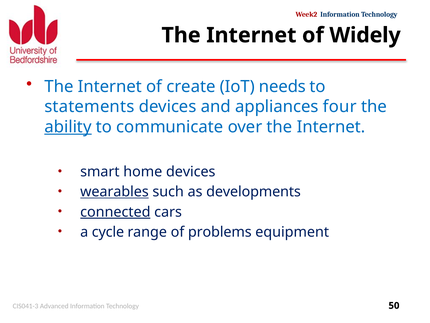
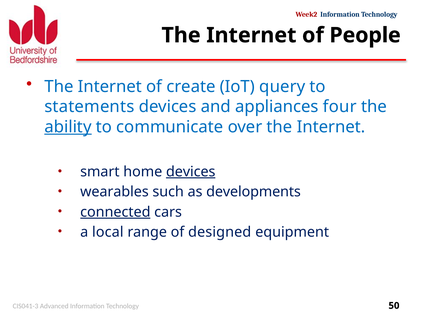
Widely: Widely -> People
needs: needs -> query
devices at (191, 171) underline: none -> present
wearables underline: present -> none
cycle: cycle -> local
problems: problems -> designed
